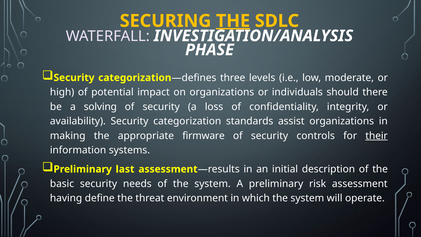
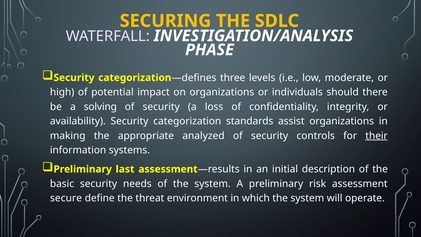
THE at (233, 21) underline: present -> none
firmware: firmware -> analyzed
having: having -> secure
